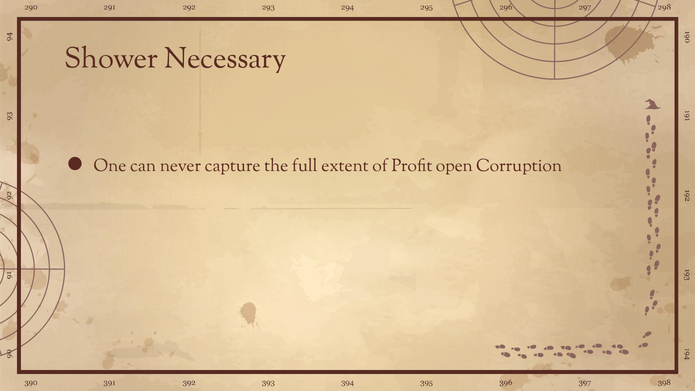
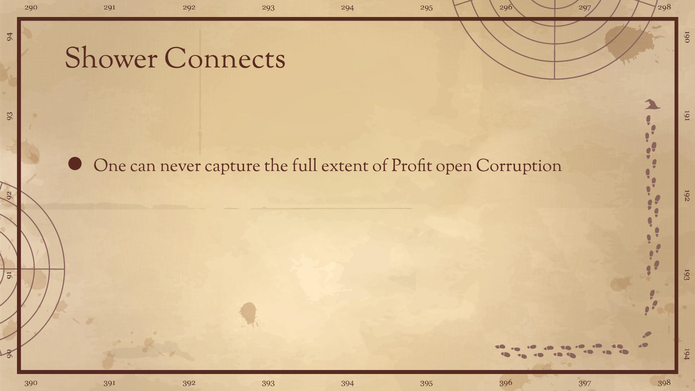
Necessary: Necessary -> Connects
